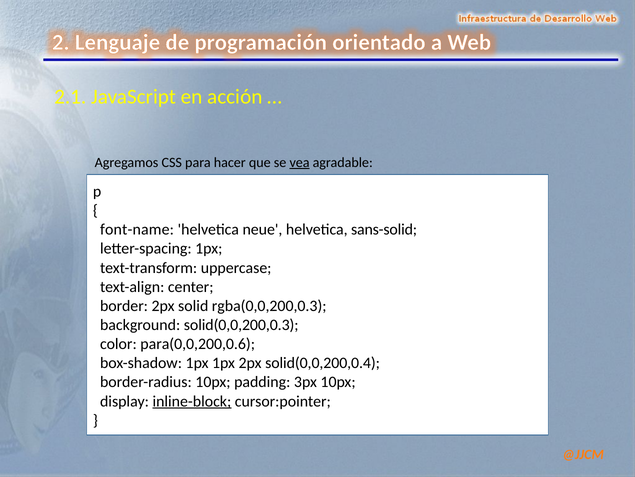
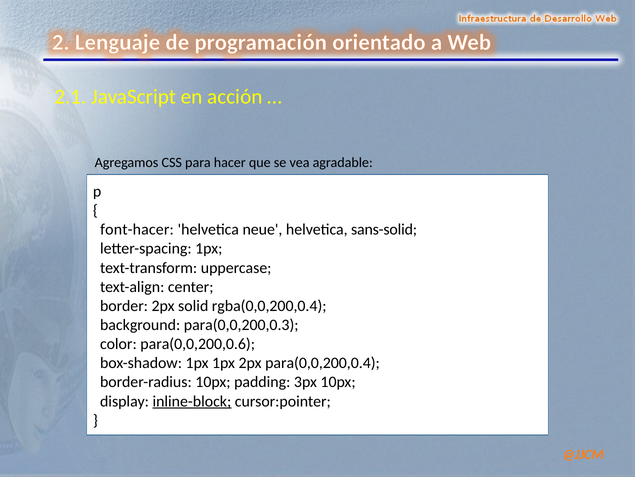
vea underline: present -> none
font-name: font-name -> font-hacer
rgba(0,0,200,0.3: rgba(0,0,200,0.3 -> rgba(0,0,200,0.4
solid(0,0,200,0.3: solid(0,0,200,0.3 -> para(0,0,200,0.3
solid(0,0,200,0.4: solid(0,0,200,0.4 -> para(0,0,200,0.4
